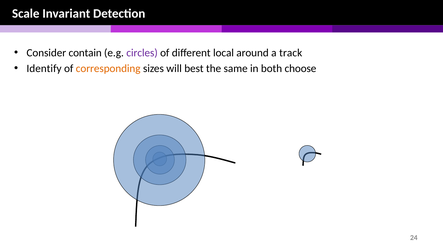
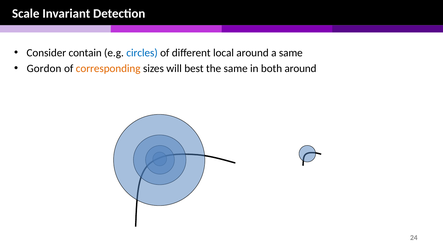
circles colour: purple -> blue
a track: track -> same
Identify: Identify -> Gordon
both choose: choose -> around
